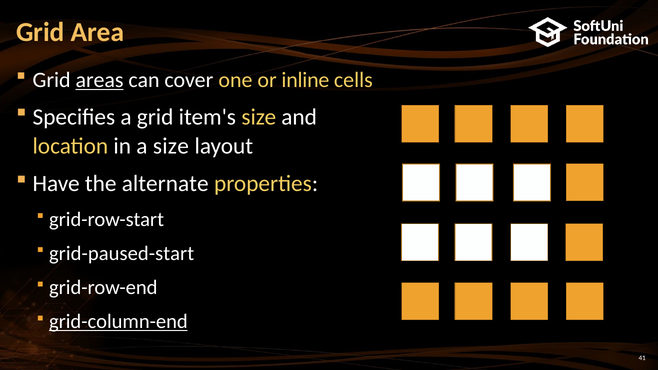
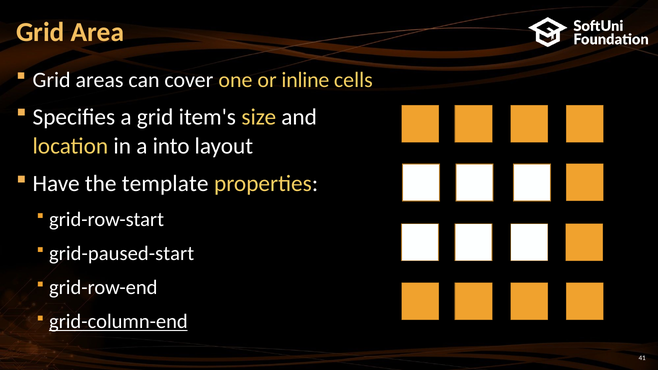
areas underline: present -> none
a size: size -> into
alternate: alternate -> template
